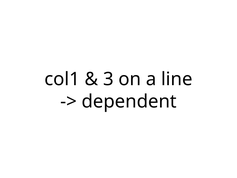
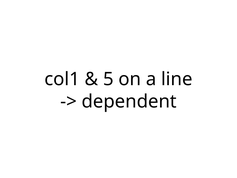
3: 3 -> 5
